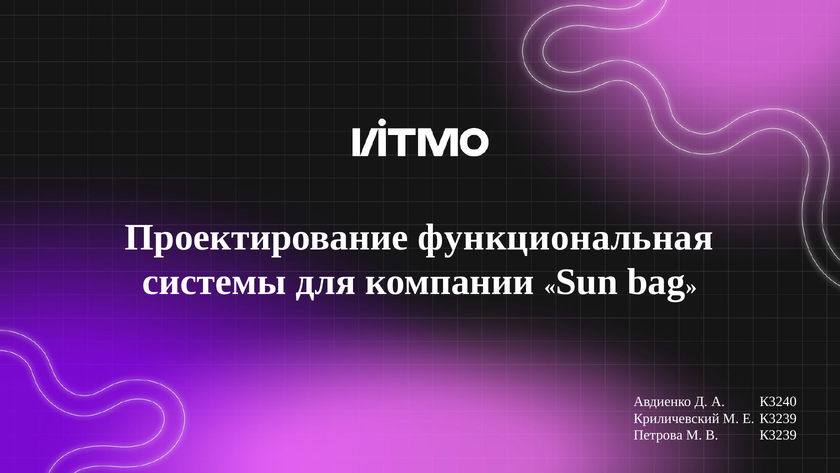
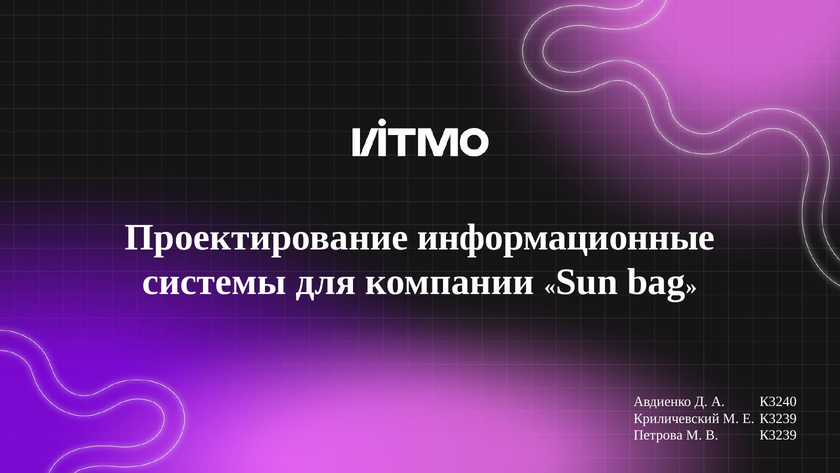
функциональная: функциональная -> информационные
